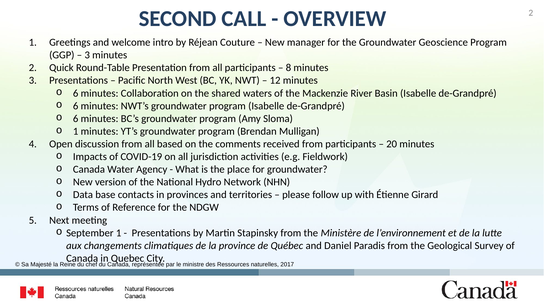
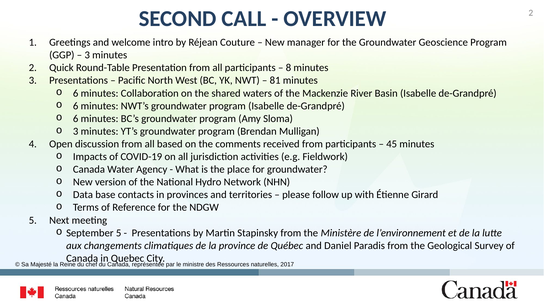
12: 12 -> 81
1 at (76, 131): 1 -> 3
20: 20 -> 45
September 1: 1 -> 5
